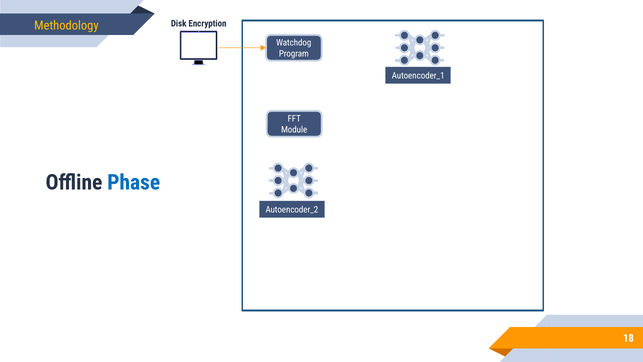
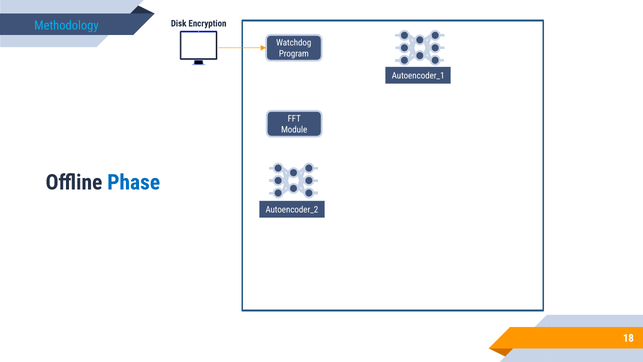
Methodology colour: yellow -> light blue
